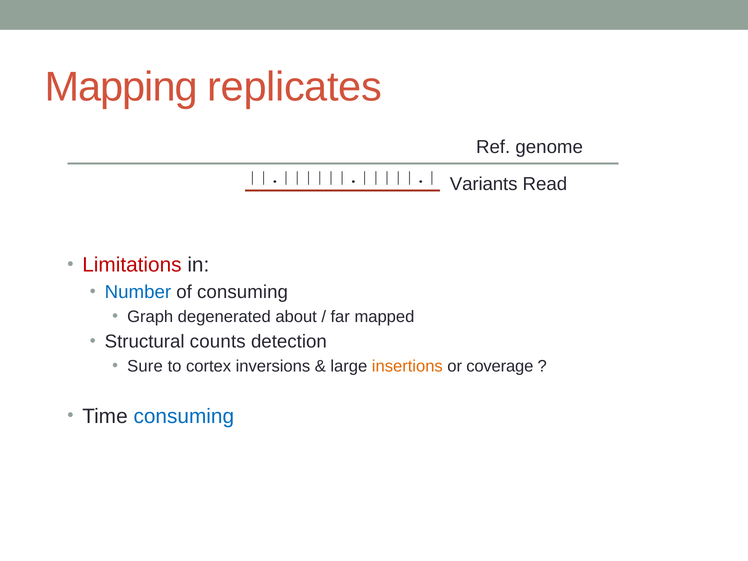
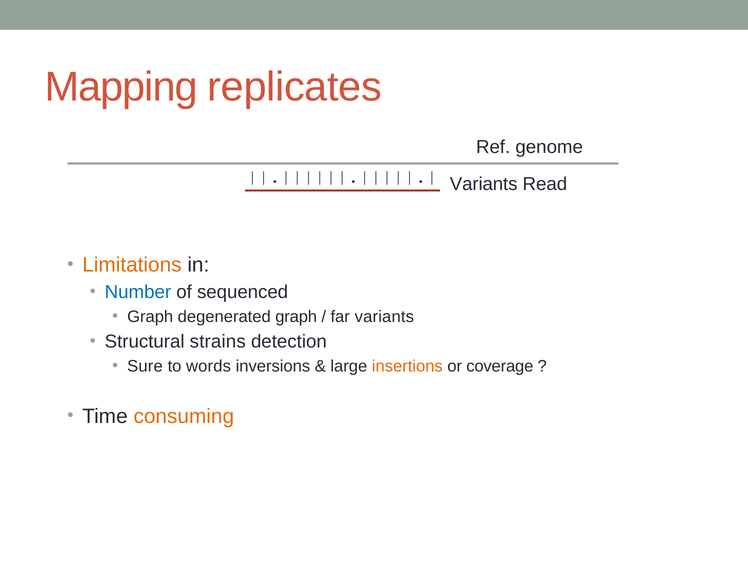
Limitations colour: red -> orange
of consuming: consuming -> sequenced
degenerated about: about -> graph
far mapped: mapped -> variants
counts: counts -> strains
cortex: cortex -> words
consuming at (184, 416) colour: blue -> orange
